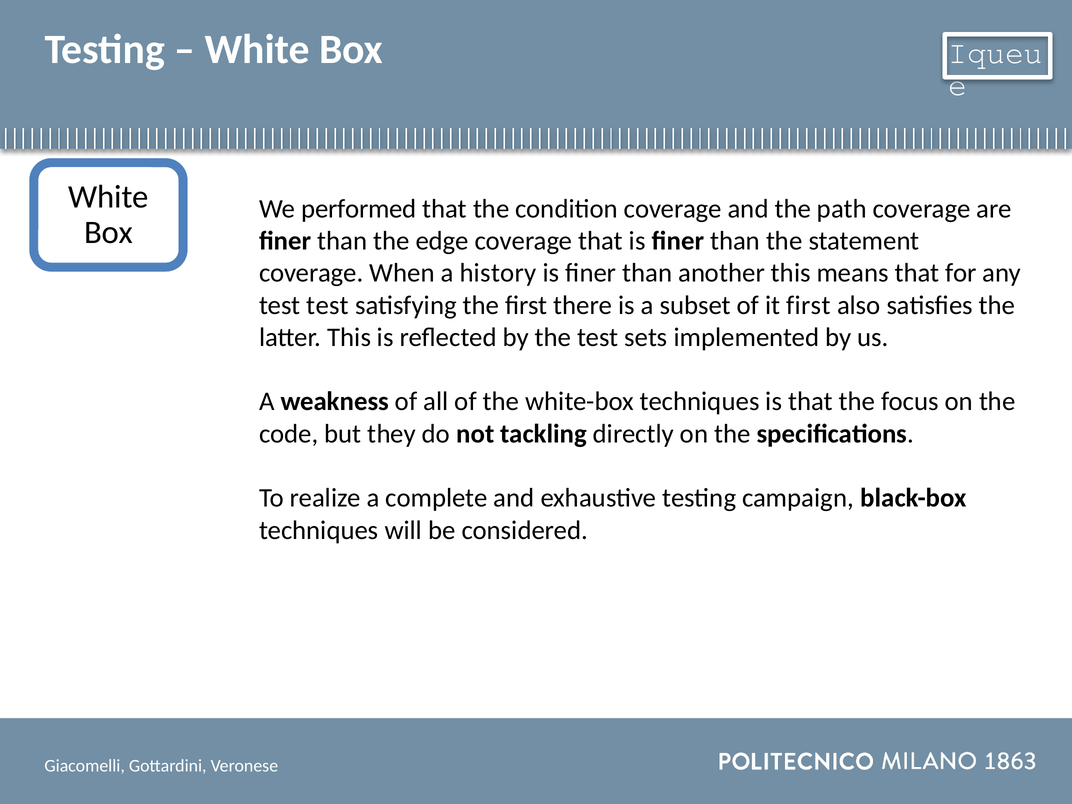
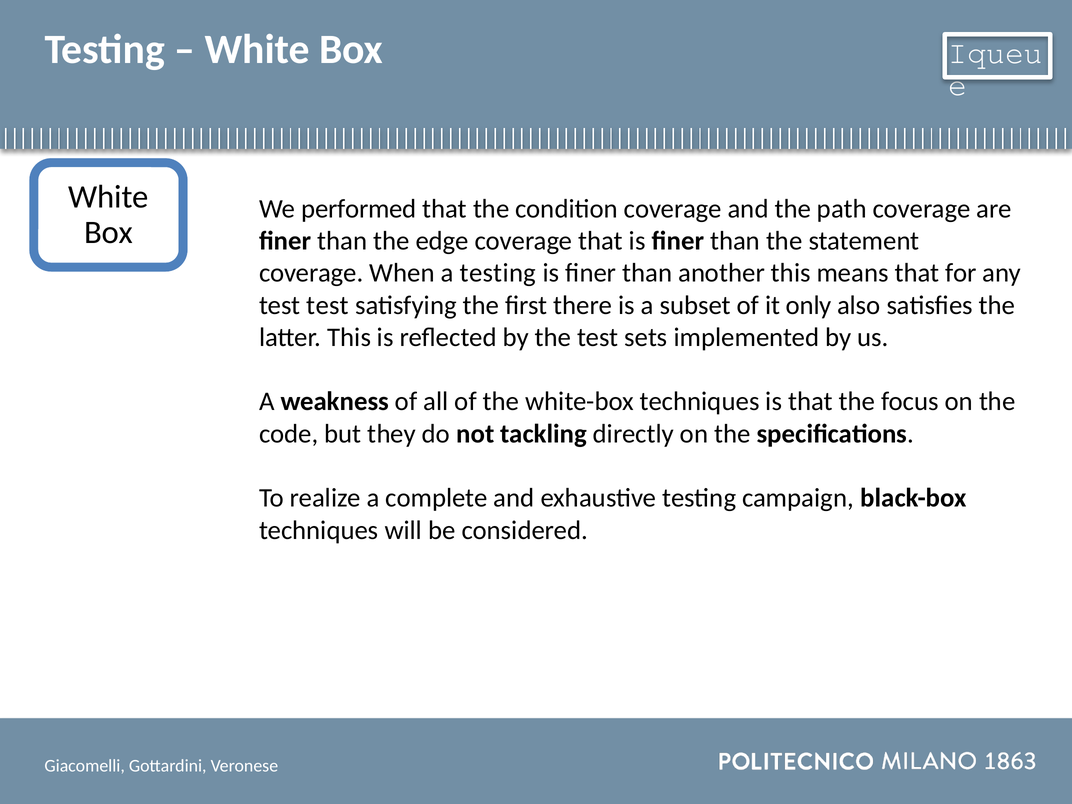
a history: history -> testing
it first: first -> only
